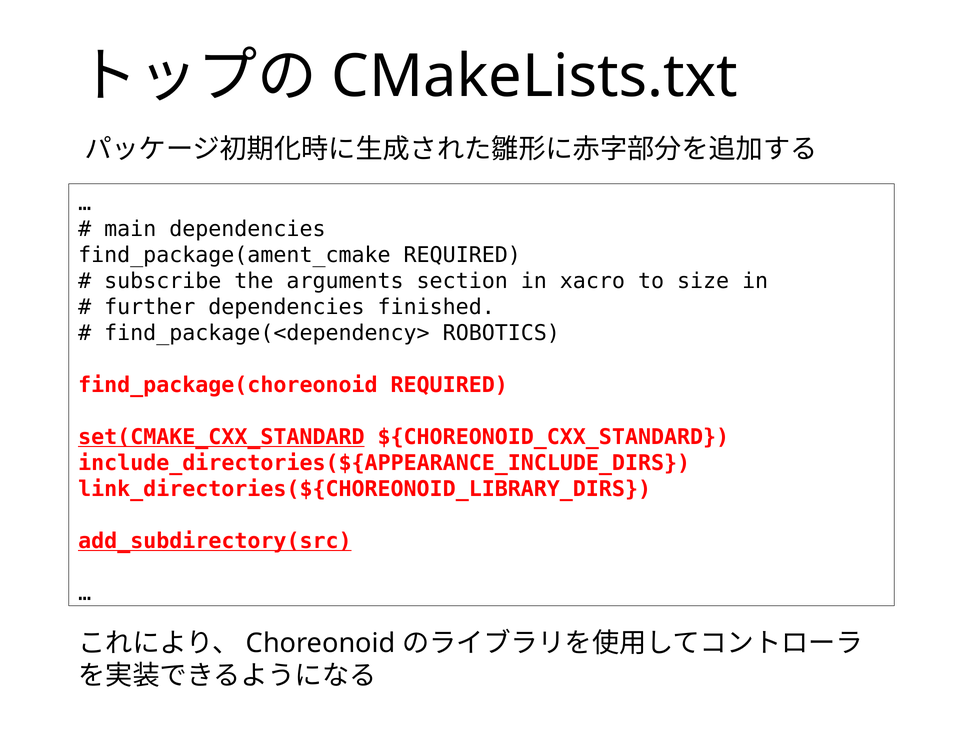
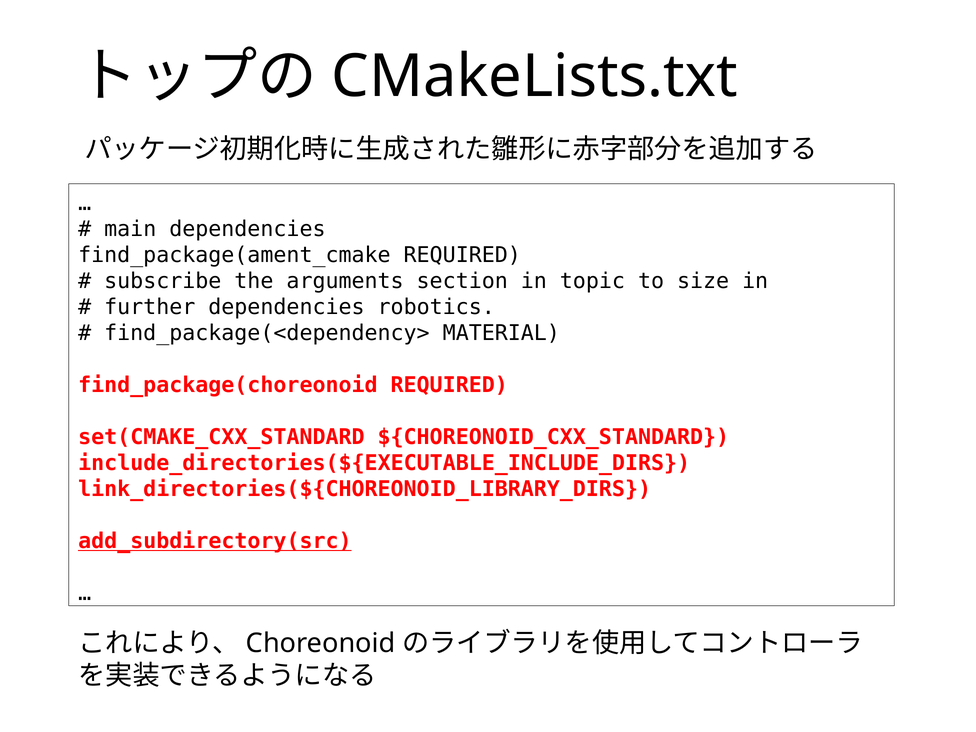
xacro: xacro -> topic
finished: finished -> robotics
ROBOTICS: ROBOTICS -> MATERIAL
set(CMAKE_CXX_STANDARD underline: present -> none
include_directories(${APPEARANCE_INCLUDE_DIRS: include_directories(${APPEARANCE_INCLUDE_DIRS -> include_directories(${EXECUTABLE_INCLUDE_DIRS
